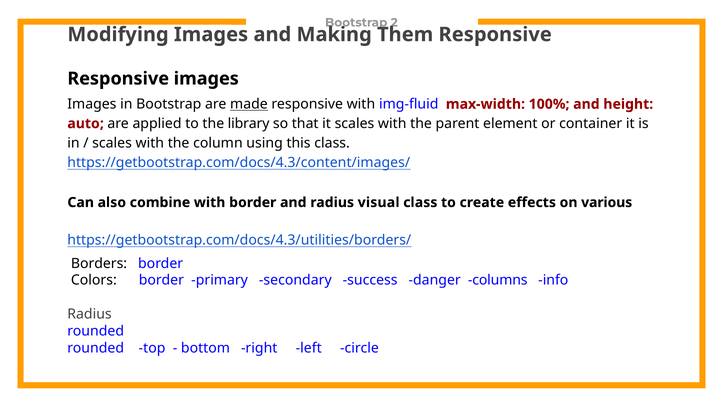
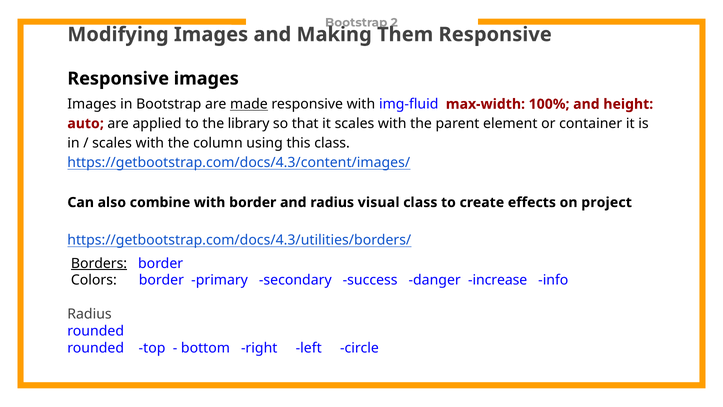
various: various -> project
Borders underline: none -> present
columns: columns -> increase
